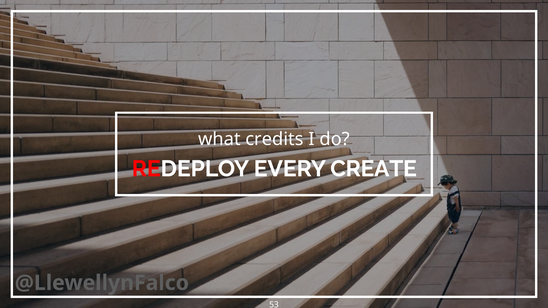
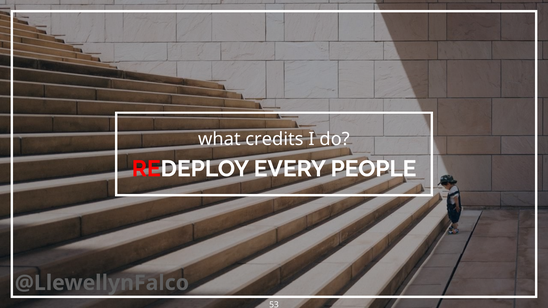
CREATE: CREATE -> PEOPLE
